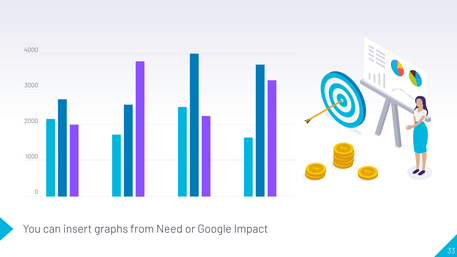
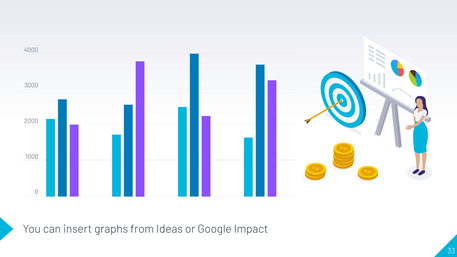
Need: Need -> Ideas
